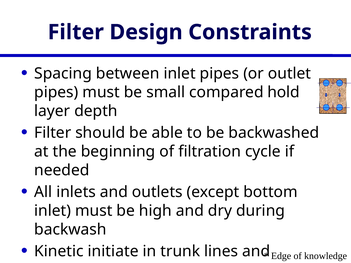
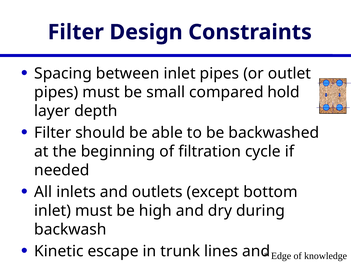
initiate: initiate -> escape
